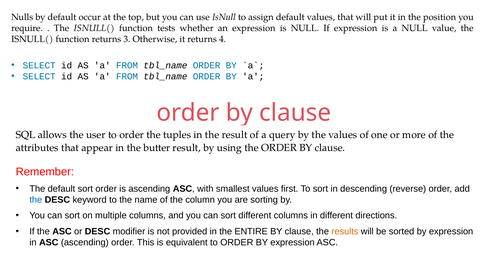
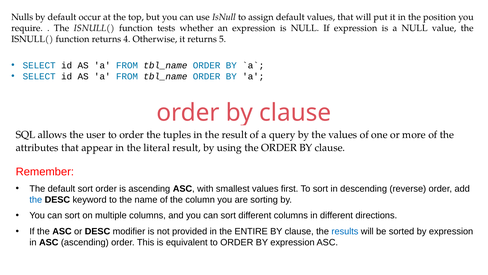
3: 3 -> 4
4: 4 -> 5
butter: butter -> literal
results colour: orange -> blue
